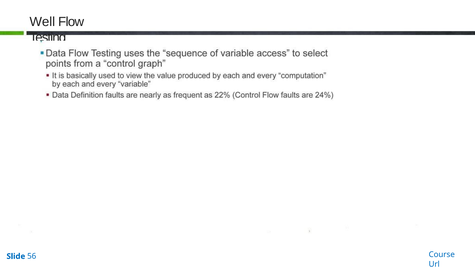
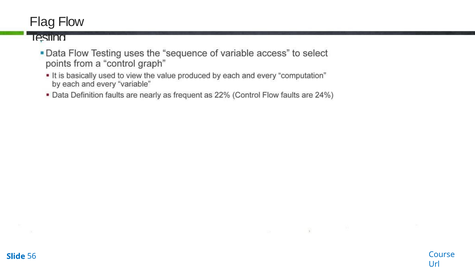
Well: Well -> Flag
